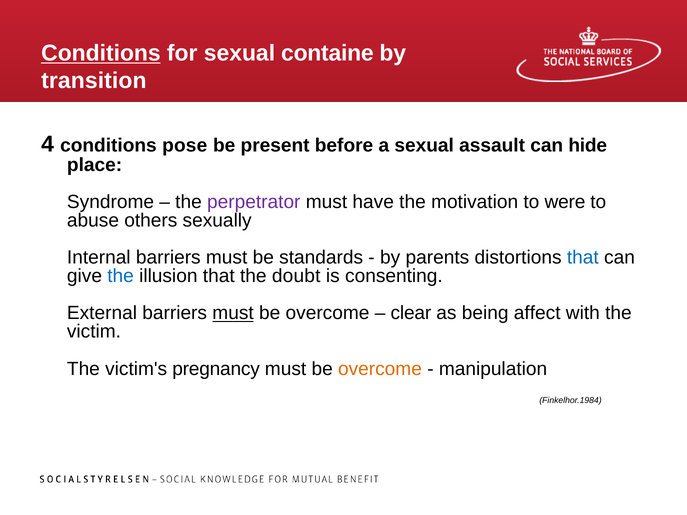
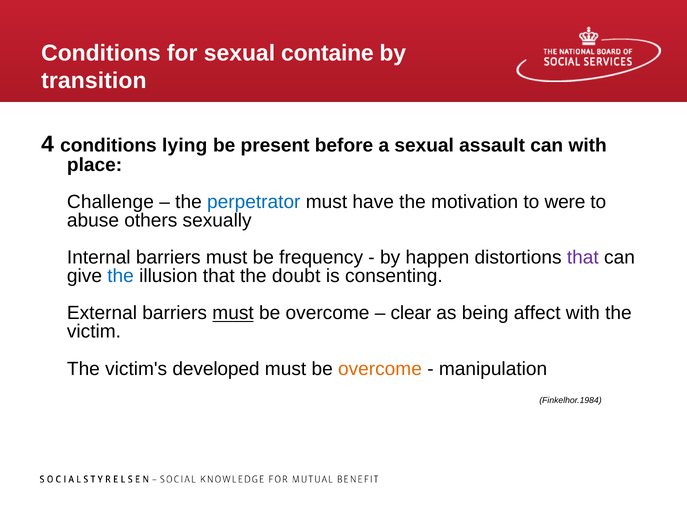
Conditions at (101, 53) underline: present -> none
pose: pose -> lying
can hide: hide -> with
Syndrome: Syndrome -> Challenge
perpetrator colour: purple -> blue
standards: standards -> frequency
parents: parents -> happen
that at (583, 258) colour: blue -> purple
pregnancy: pregnancy -> developed
